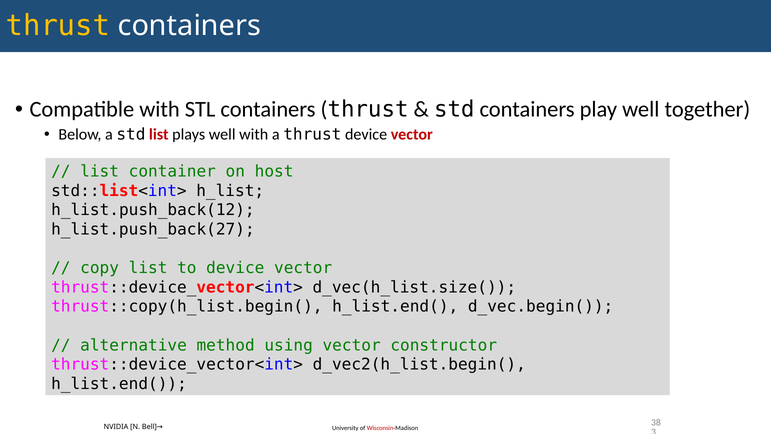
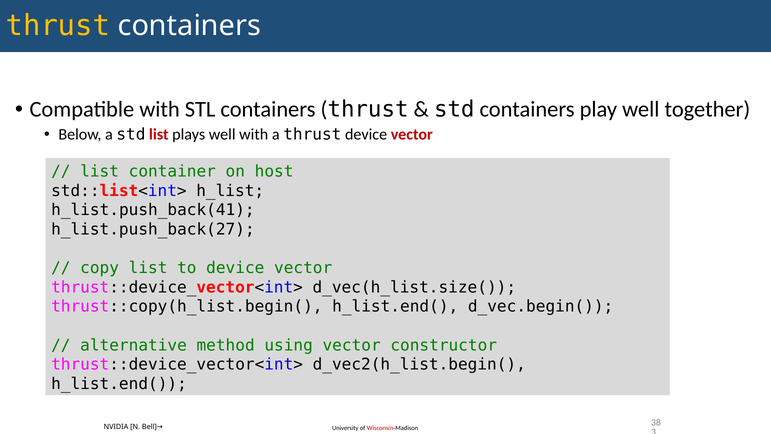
h_list.push_back(12: h_list.push_back(12 -> h_list.push_back(41
